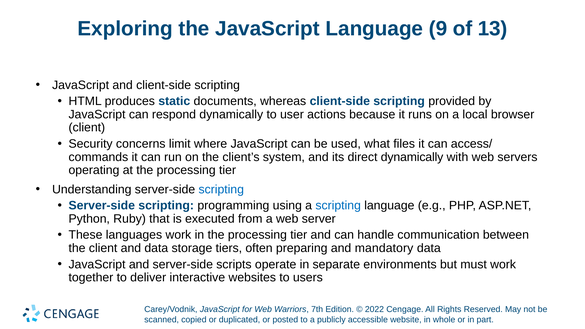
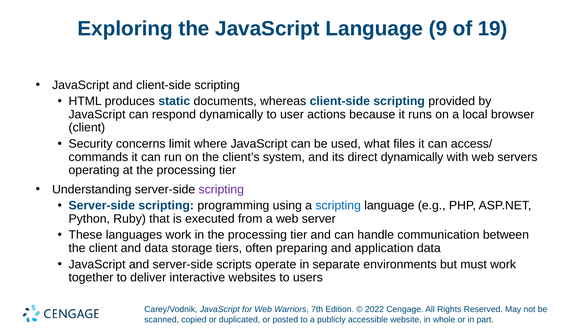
13: 13 -> 19
scripting at (221, 189) colour: blue -> purple
mandatory: mandatory -> application
